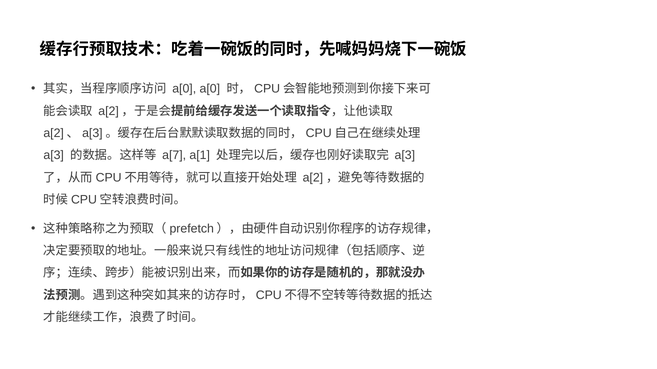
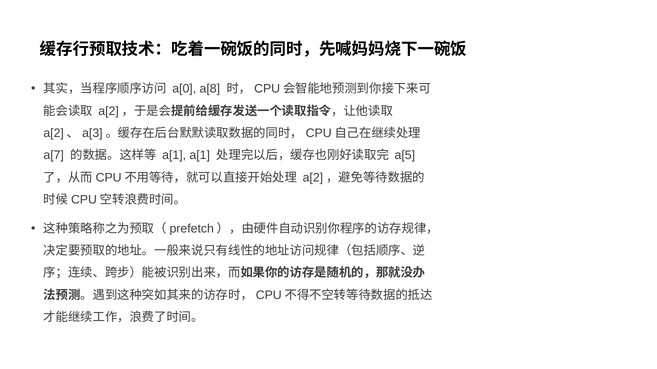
a[0 a[0: a[0 -> a[8
a[3 at (54, 156): a[3 -> a[7
a[7 at (174, 156): a[7 -> a[1
a[3 at (405, 156): a[3 -> a[5
